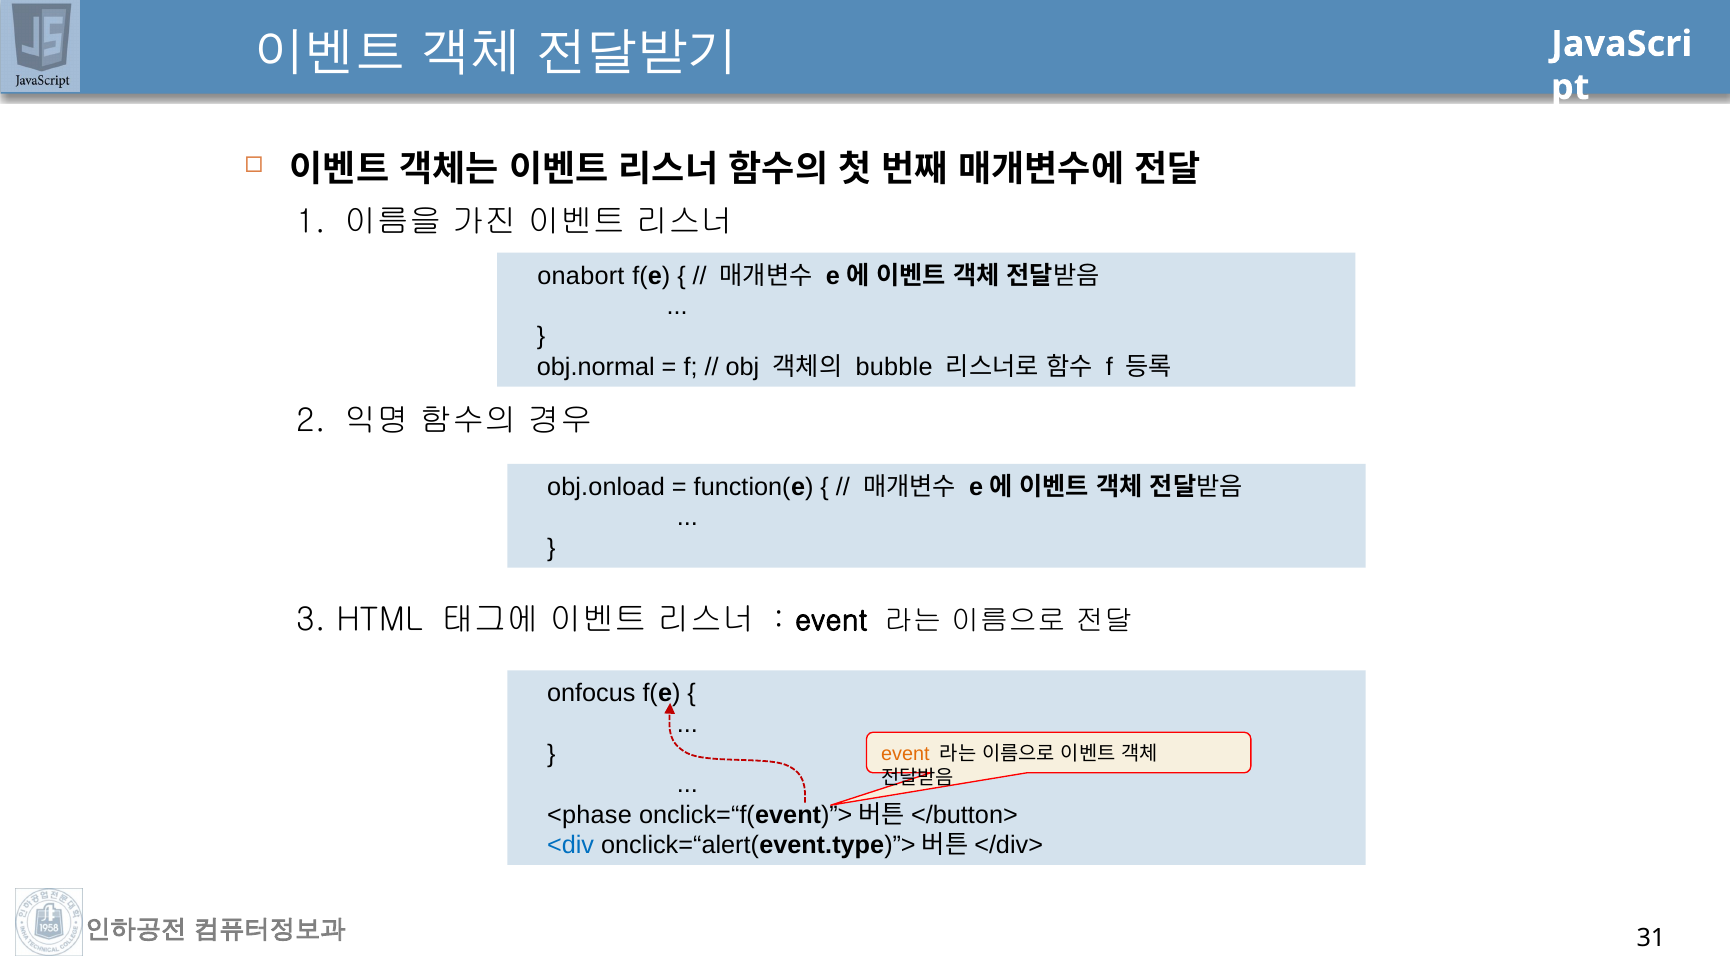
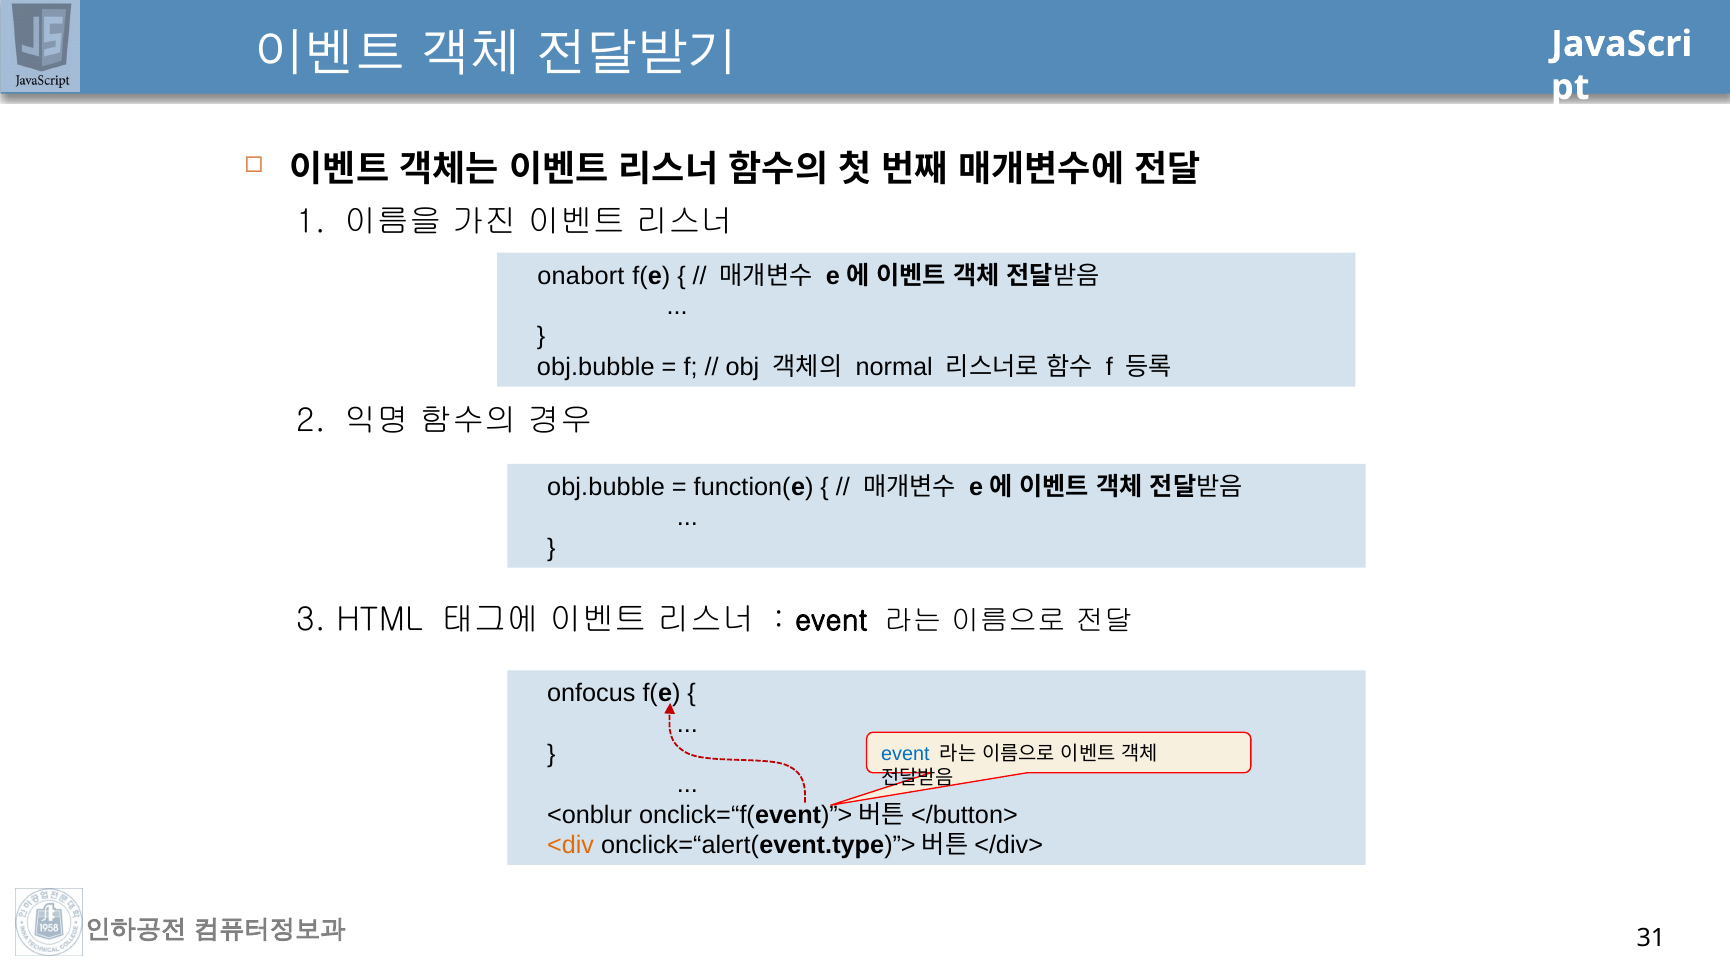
obj.normal at (596, 367): obj.normal -> obj.bubble
bubble: bubble -> normal
obj.onload at (606, 487): obj.onload -> obj.bubble
event at (905, 754) colour: orange -> blue
<phase: <phase -> <onblur
<div colour: blue -> orange
